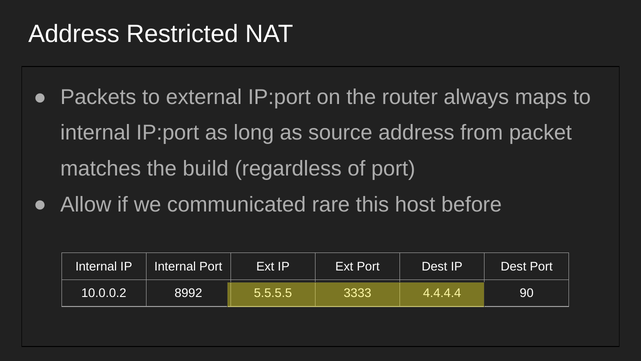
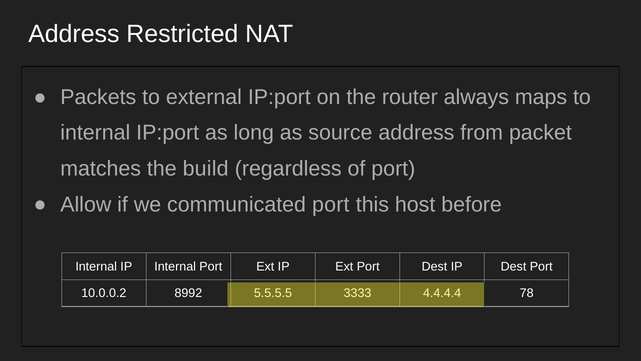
communicated rare: rare -> port
90: 90 -> 78
